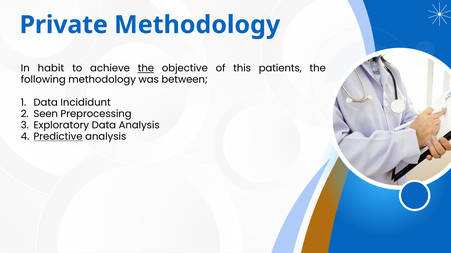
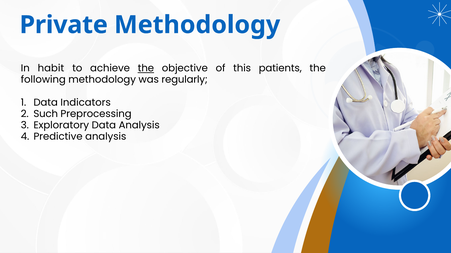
between: between -> regularly
Incididunt: Incididunt -> Indicators
Seen: Seen -> Such
Predictive underline: present -> none
